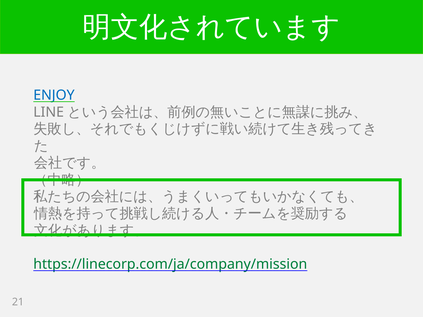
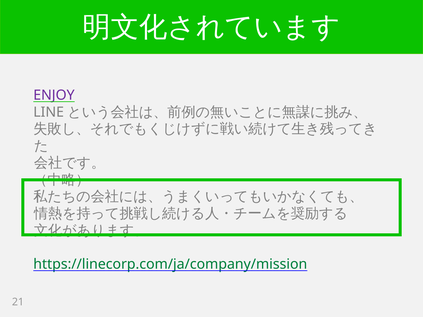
ENJOY colour: blue -> purple
